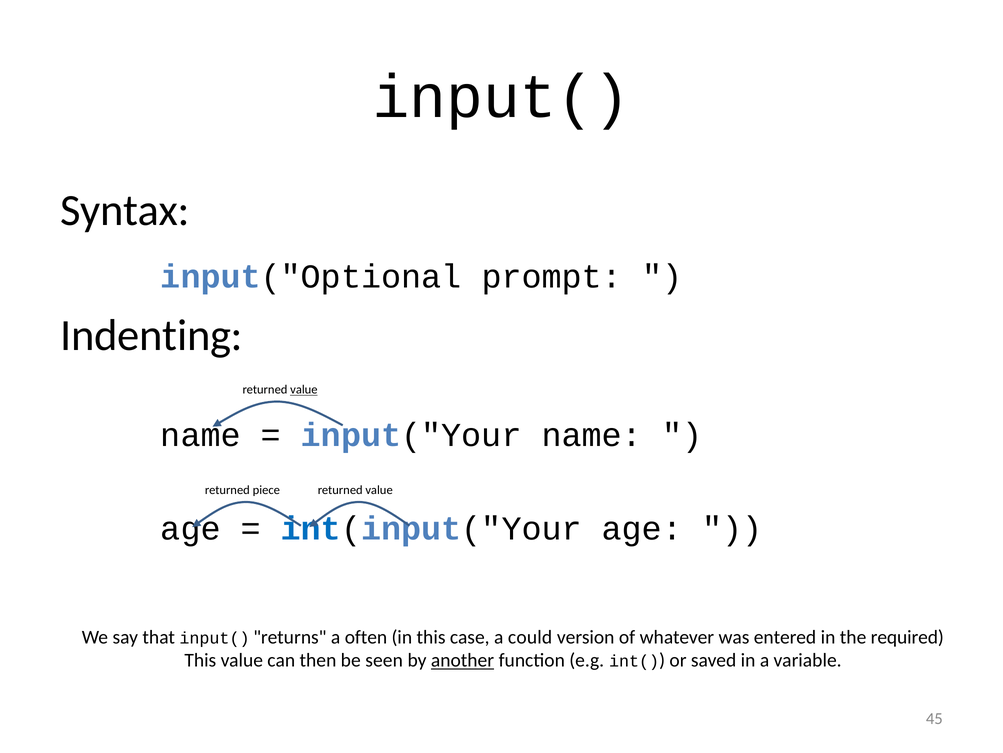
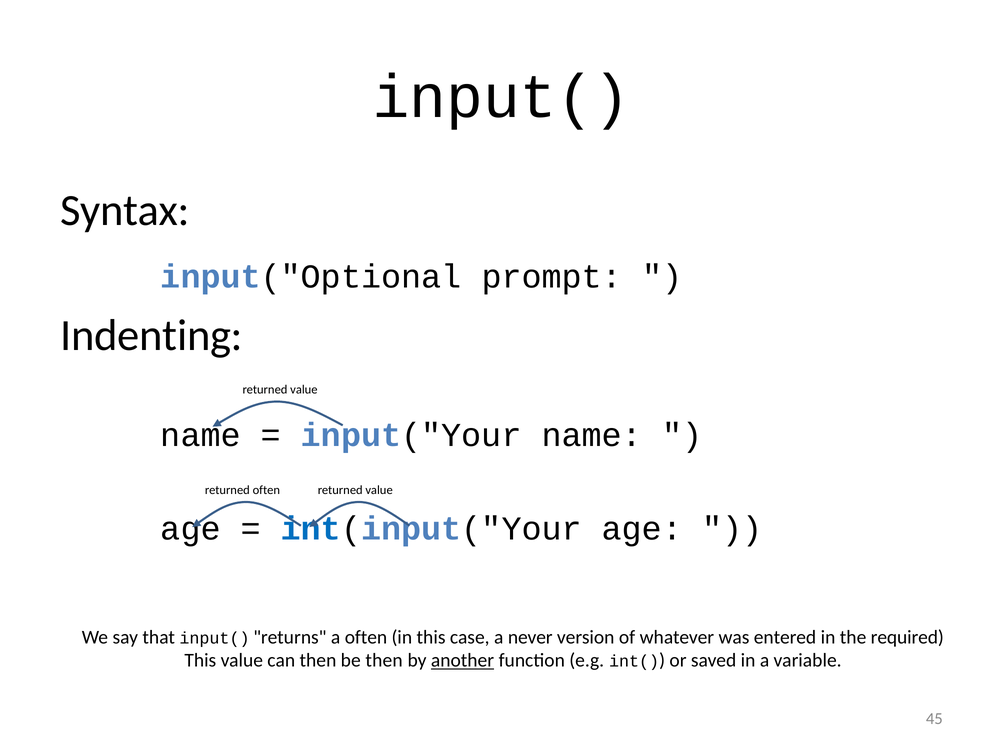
value at (304, 389) underline: present -> none
returned piece: piece -> often
could: could -> never
be seen: seen -> then
